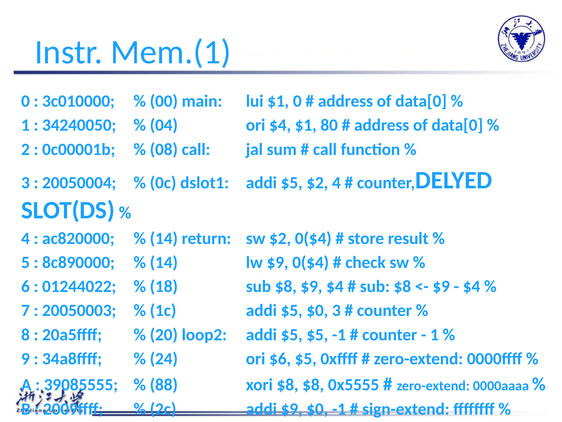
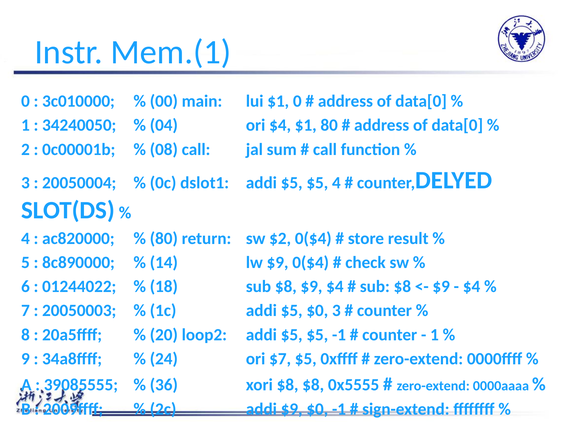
dslot1 addi $5 $2: $2 -> $5
14 at (164, 238): 14 -> 80
$6: $6 -> $7
88: 88 -> 36
